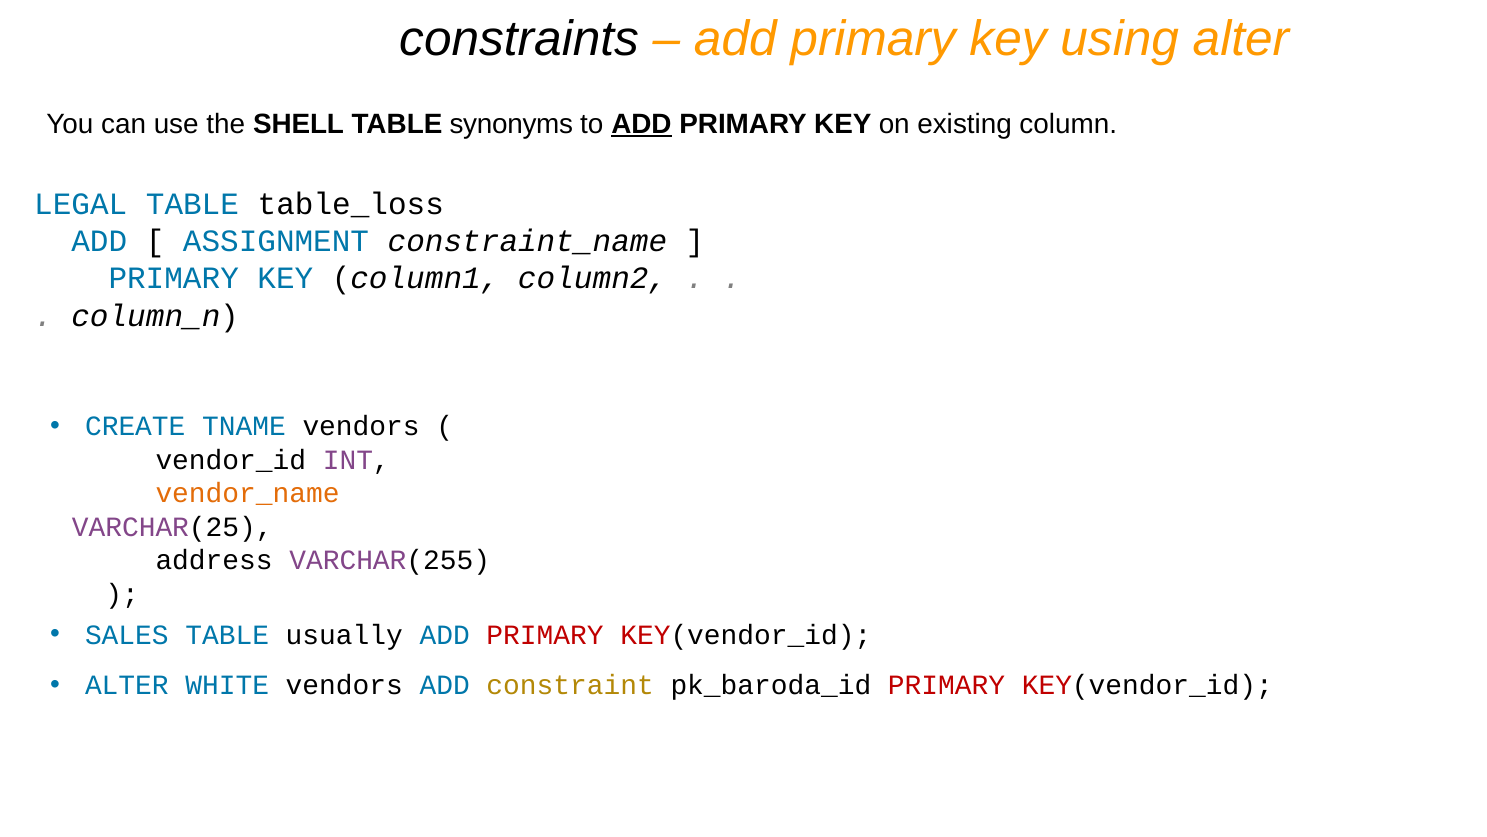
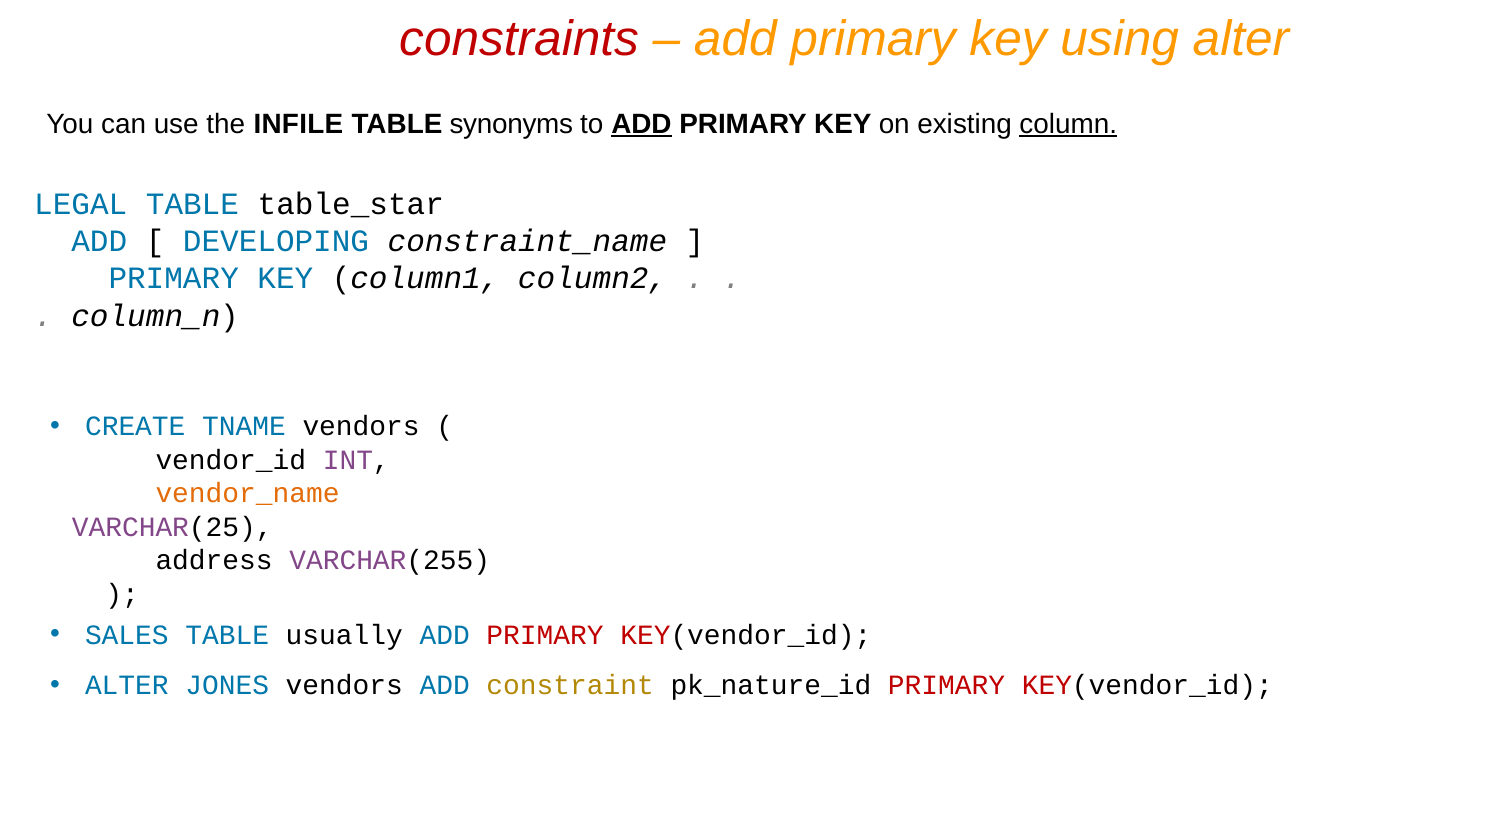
constraints colour: black -> red
SHELL: SHELL -> INFILE
column underline: none -> present
table_loss: table_loss -> table_star
ASSIGNMENT: ASSIGNMENT -> DEVELOPING
WHITE: WHITE -> JONES
pk_baroda_id: pk_baroda_id -> pk_nature_id
